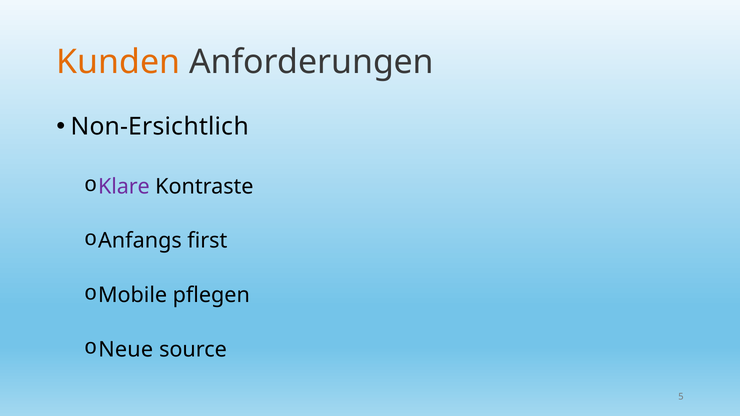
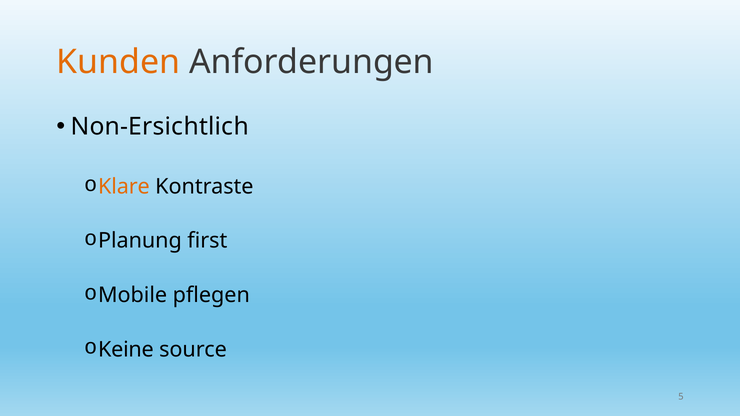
Klare colour: purple -> orange
Anfangs: Anfangs -> Planung
Neue: Neue -> Keine
